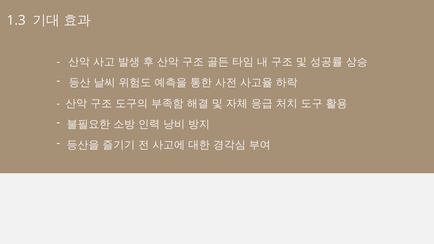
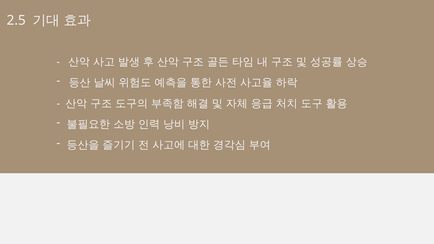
1.3: 1.3 -> 2.5
